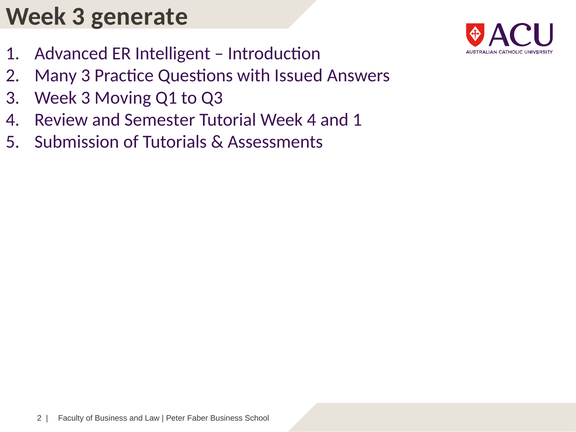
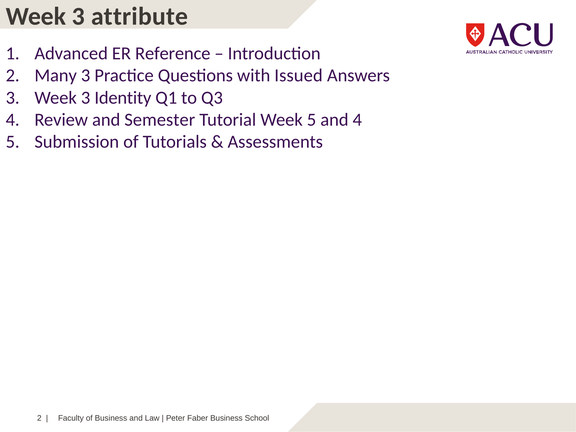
generate: generate -> attribute
Intelligent: Intelligent -> Reference
Moving: Moving -> Identity
Week 4: 4 -> 5
and 1: 1 -> 4
